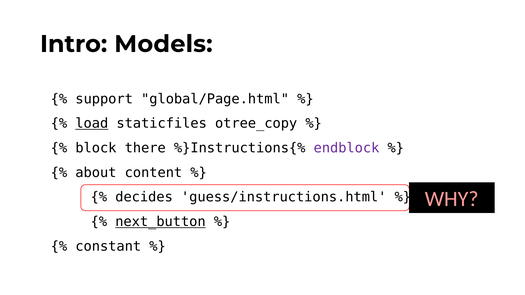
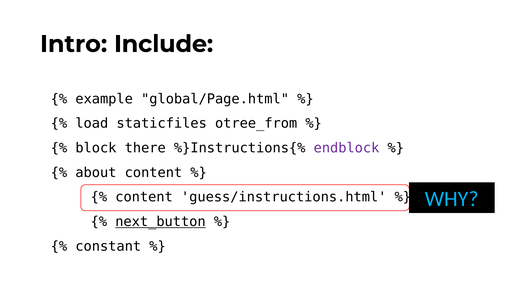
Models: Models -> Include
support: support -> example
load underline: present -> none
otree_copy: otree_copy -> otree_from
WHY colour: pink -> light blue
decides at (144, 197): decides -> content
